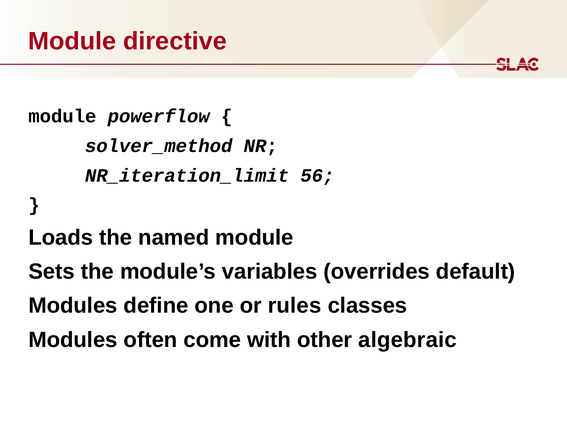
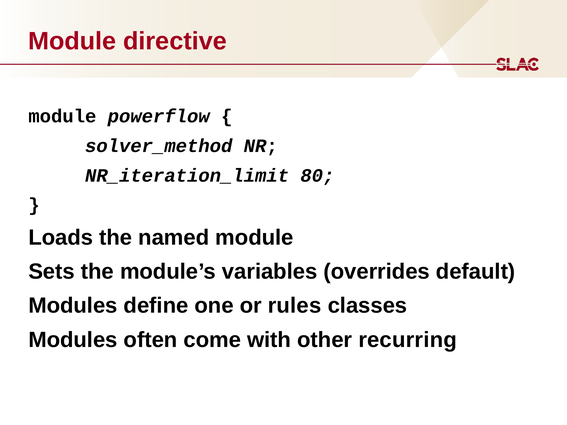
56: 56 -> 80
algebraic: algebraic -> recurring
